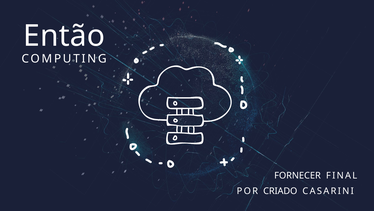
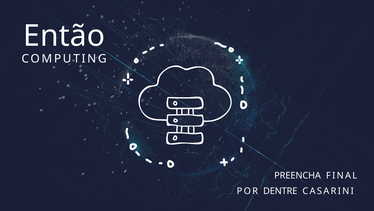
FORNECER: FORNECER -> PREENCHA
CRIADO: CRIADO -> DENTRE
